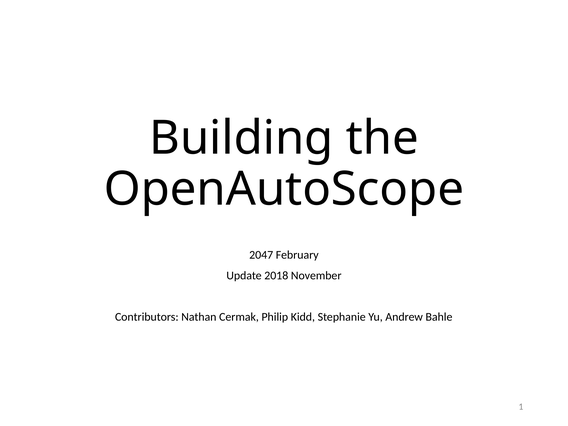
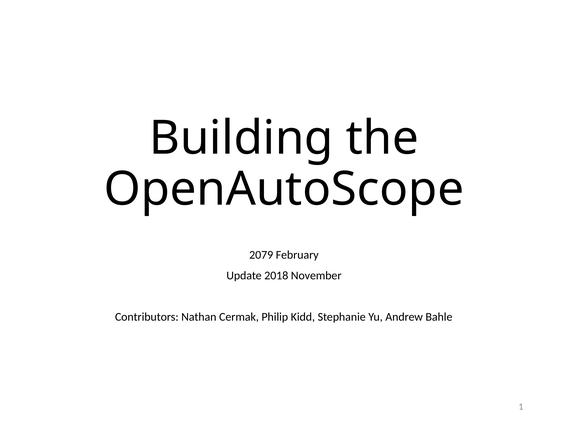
2047: 2047 -> 2079
